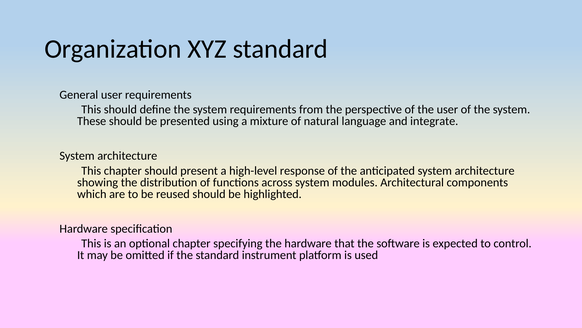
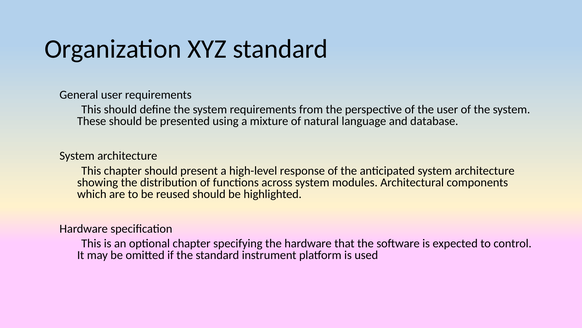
integrate: integrate -> database
